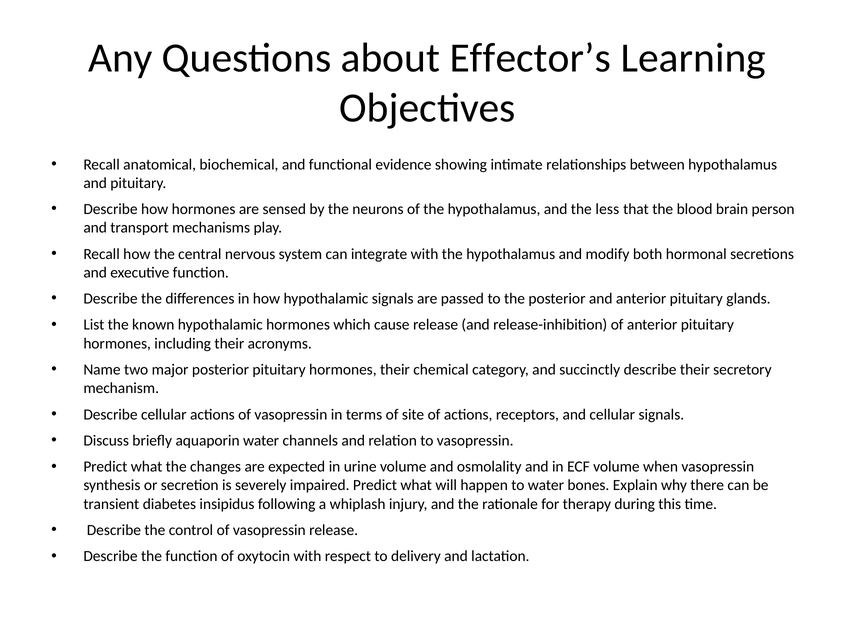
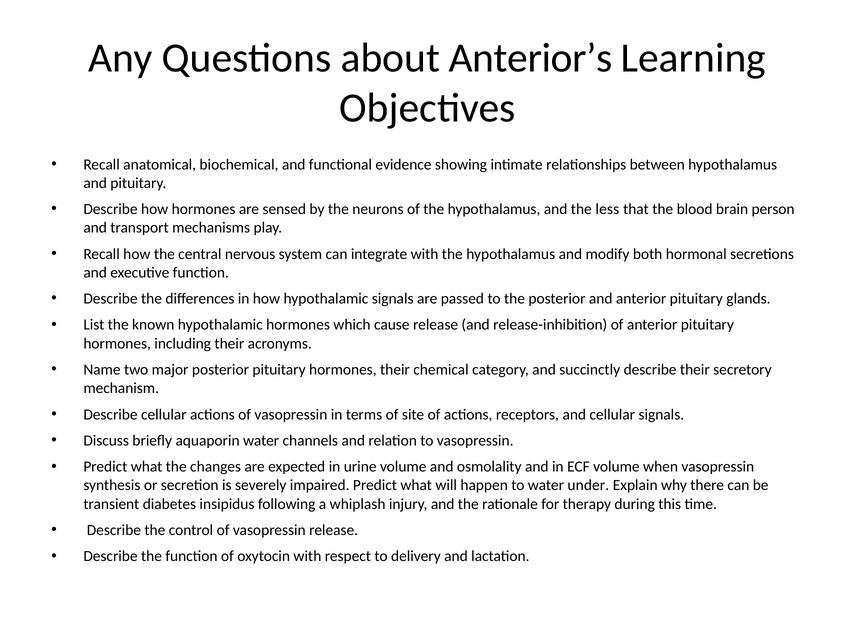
Effector’s: Effector’s -> Anterior’s
bones: bones -> under
